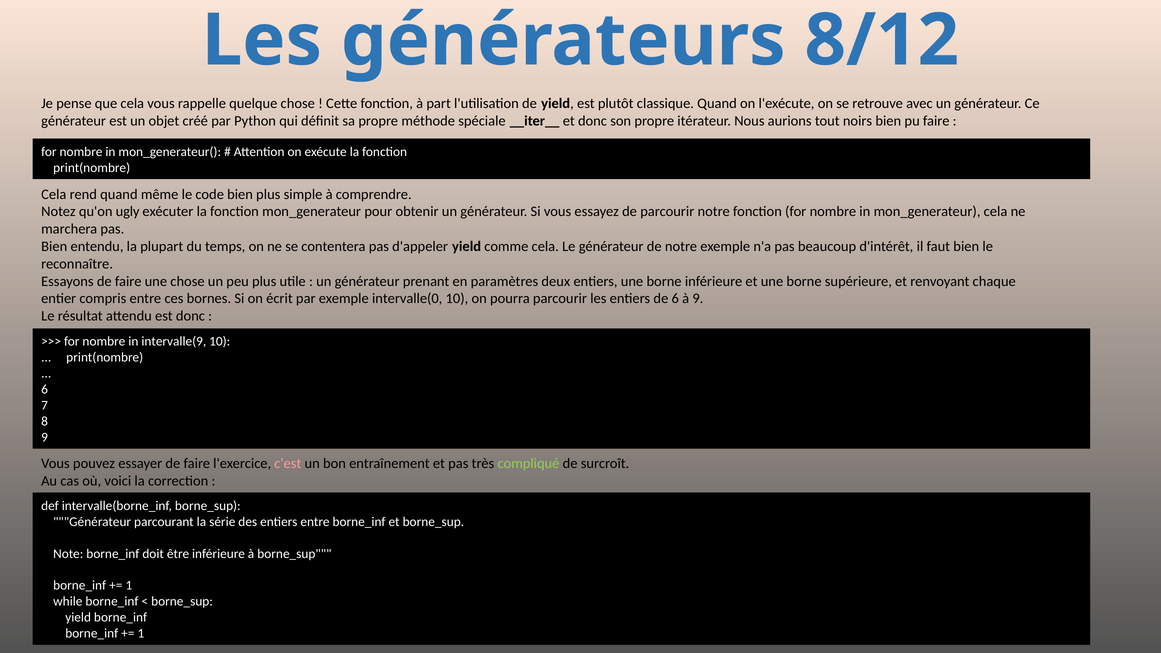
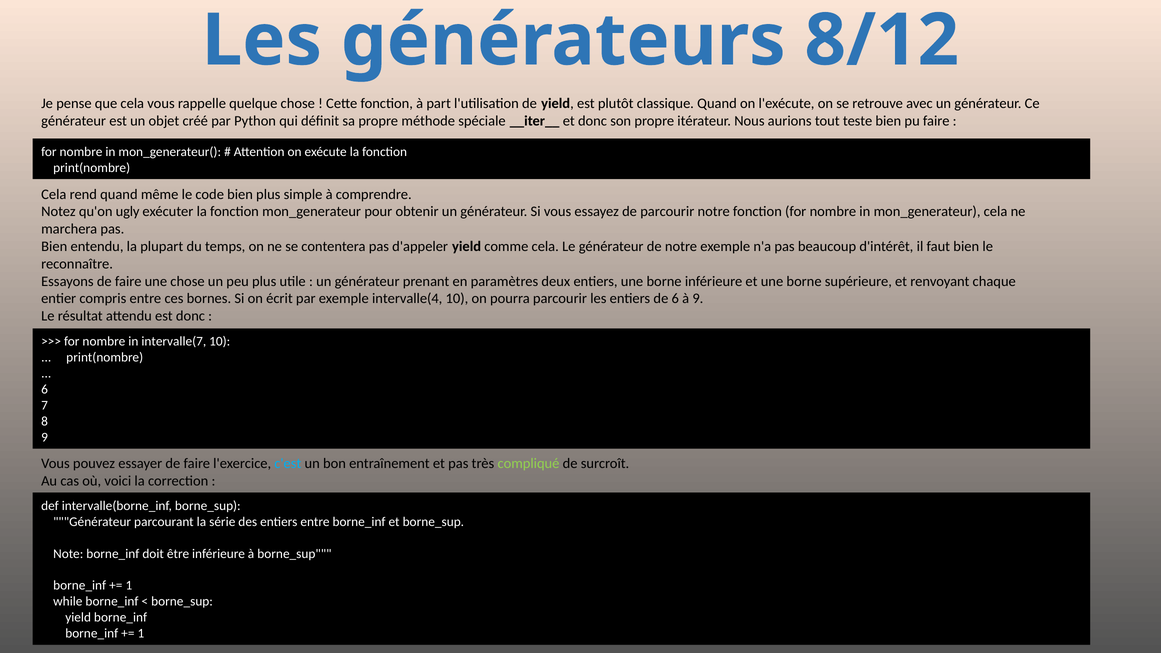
noirs: noirs -> teste
intervalle(0: intervalle(0 -> intervalle(4
intervalle(9: intervalle(9 -> intervalle(7
c'est colour: pink -> light blue
